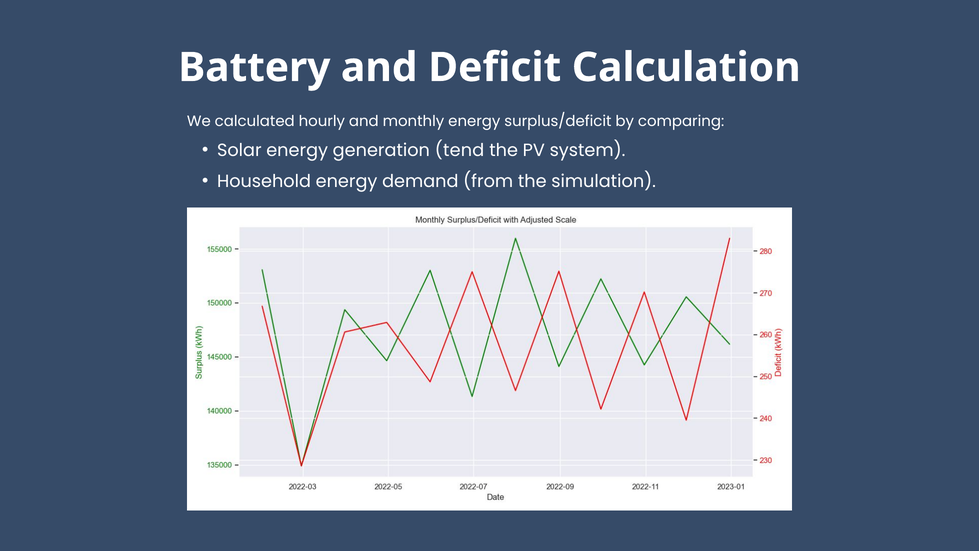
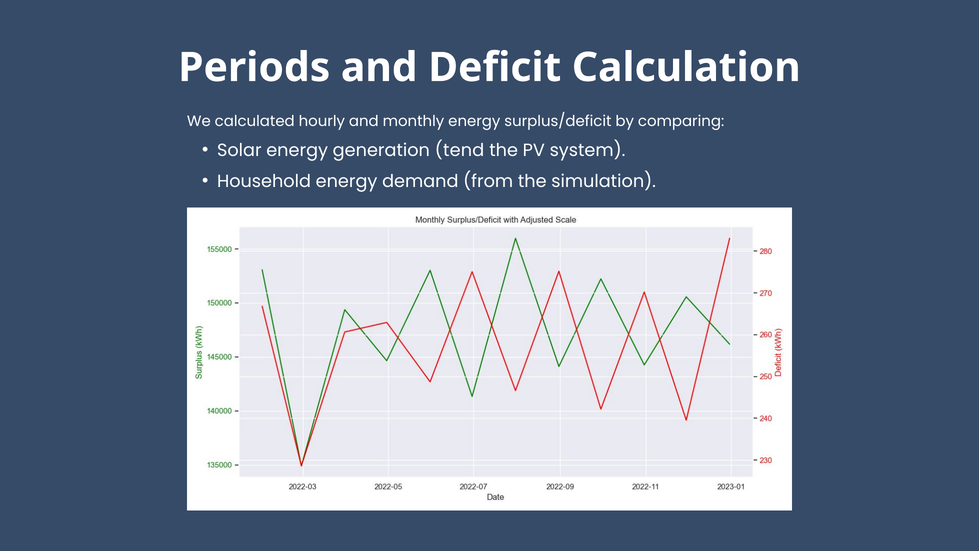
Battery: Battery -> Periods
